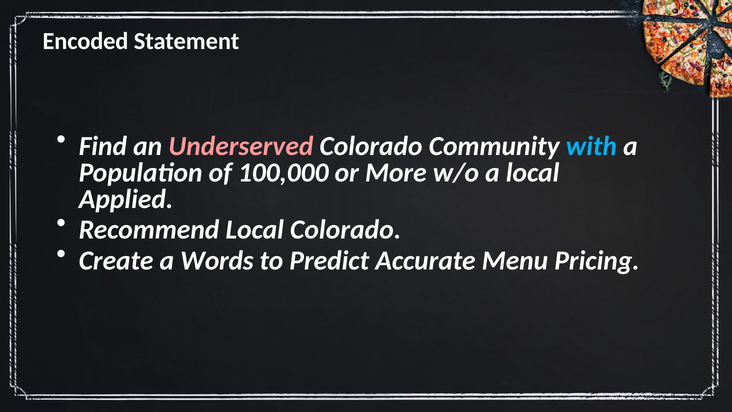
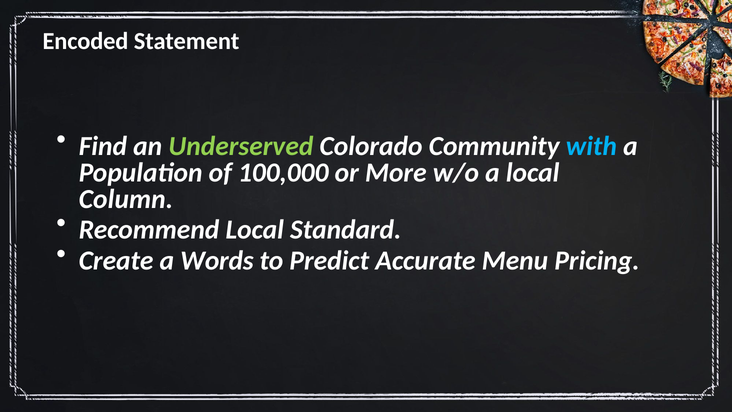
Underserved colour: pink -> light green
Applied: Applied -> Column
Local Colorado: Colorado -> Standard
